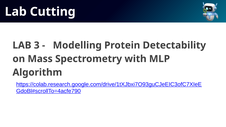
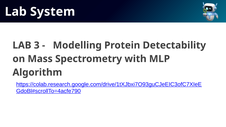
Cutting: Cutting -> System
